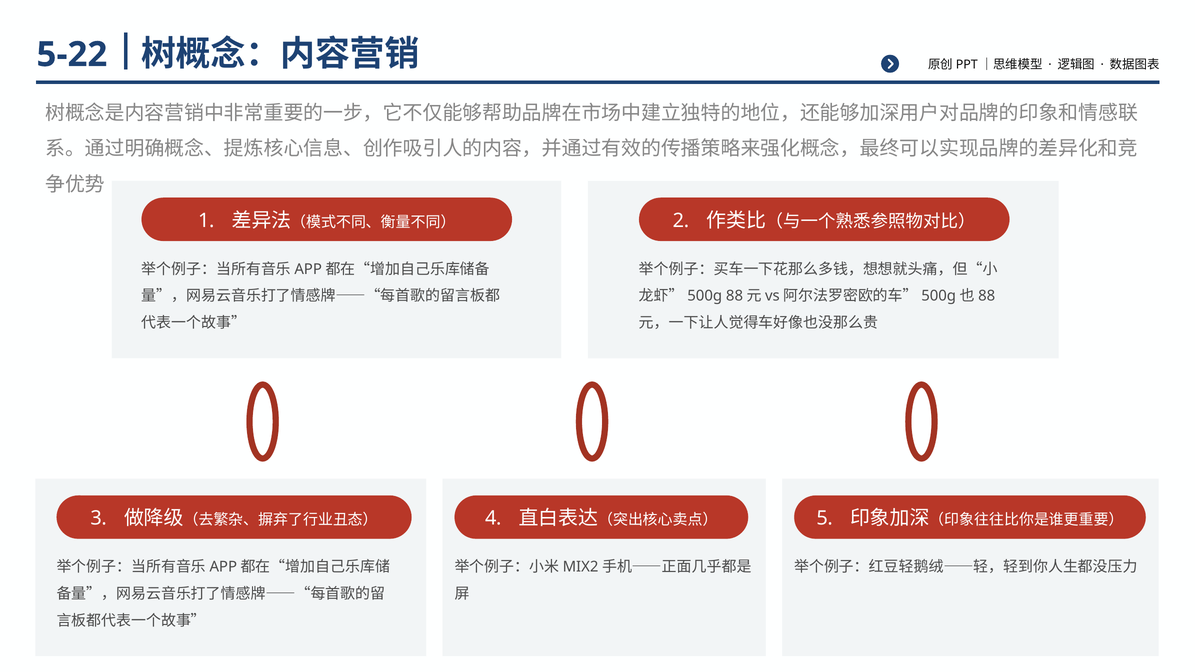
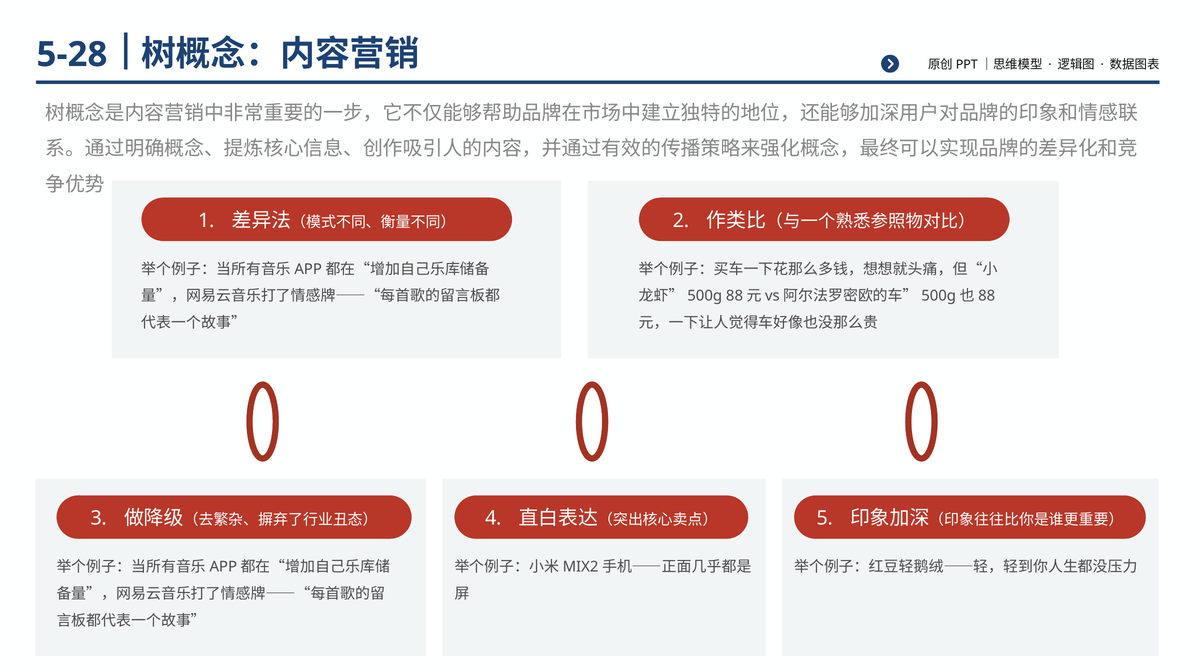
5-22: 5-22 -> 5-28
